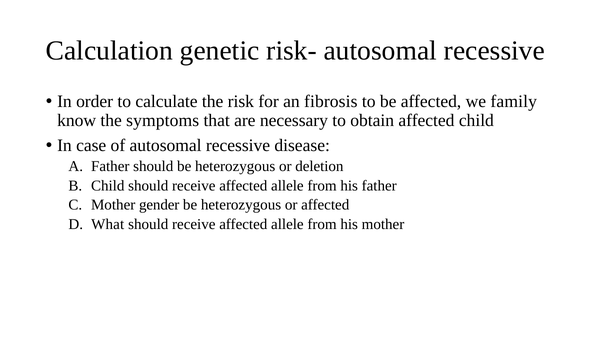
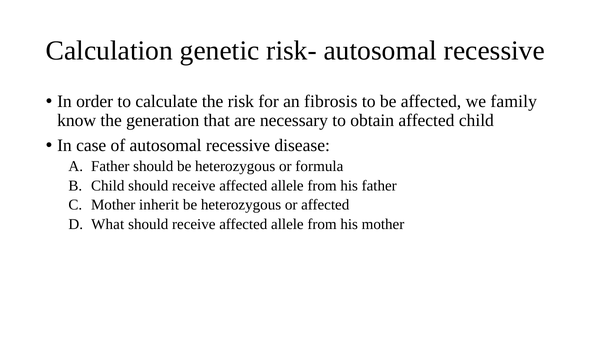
symptoms: symptoms -> generation
deletion: deletion -> formula
gender: gender -> inherit
